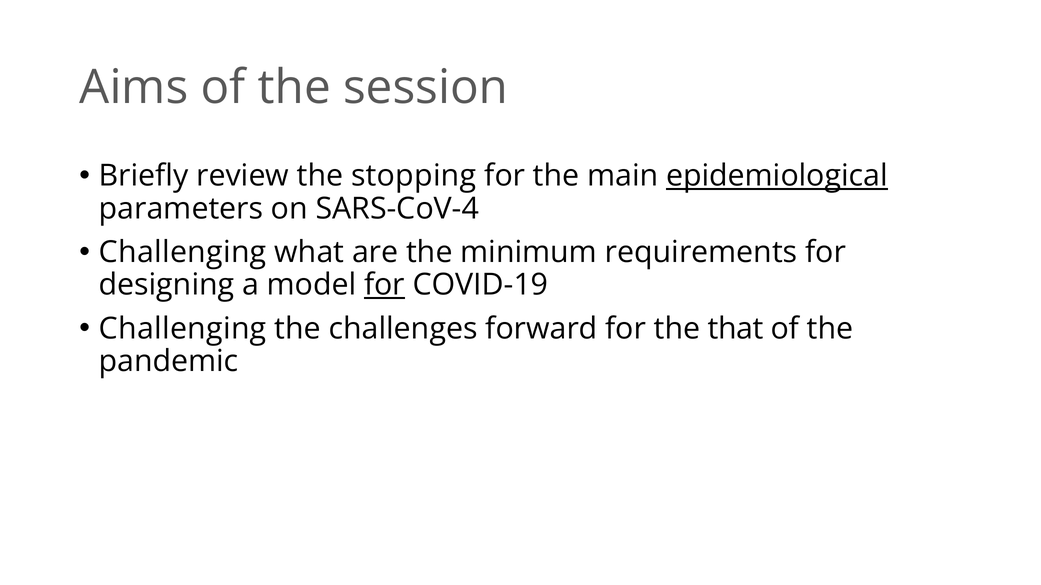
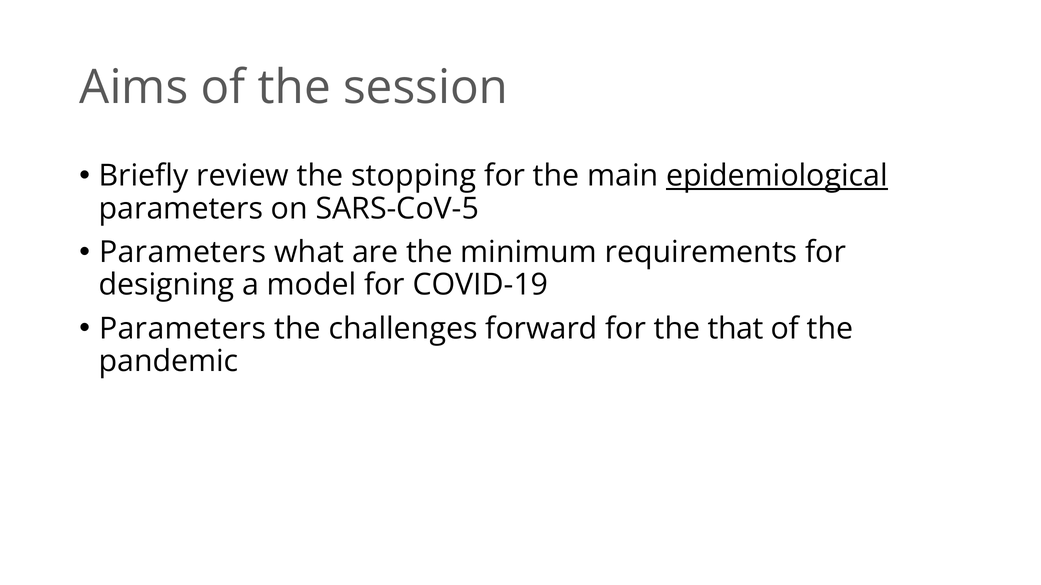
SARS-CoV-4: SARS-CoV-4 -> SARS-CoV-5
Challenging at (183, 252): Challenging -> Parameters
for at (384, 285) underline: present -> none
Challenging at (183, 329): Challenging -> Parameters
